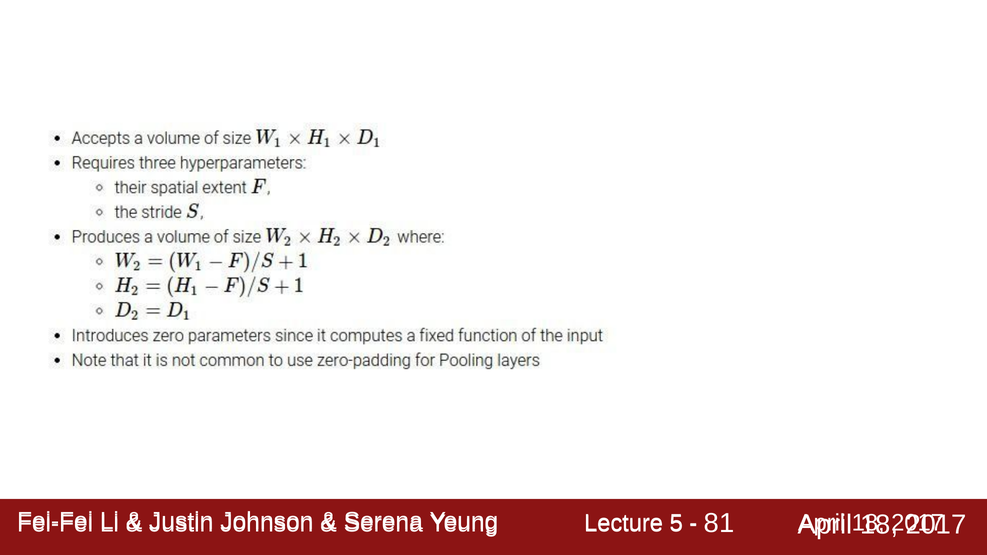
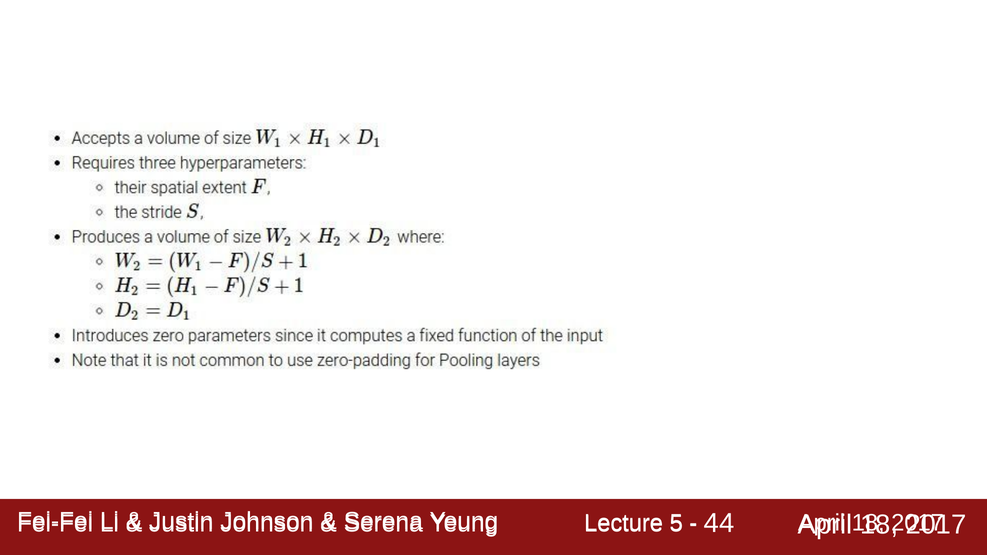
81: 81 -> 44
